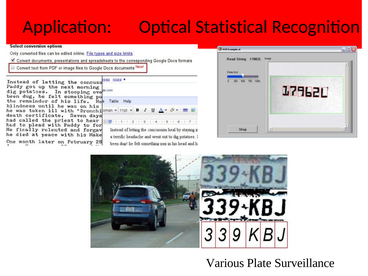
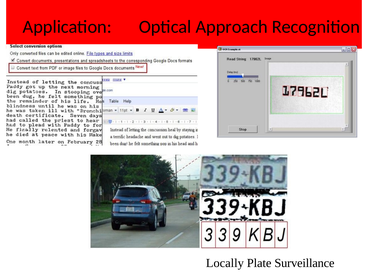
Statistical: Statistical -> Approach
Various: Various -> Locally
